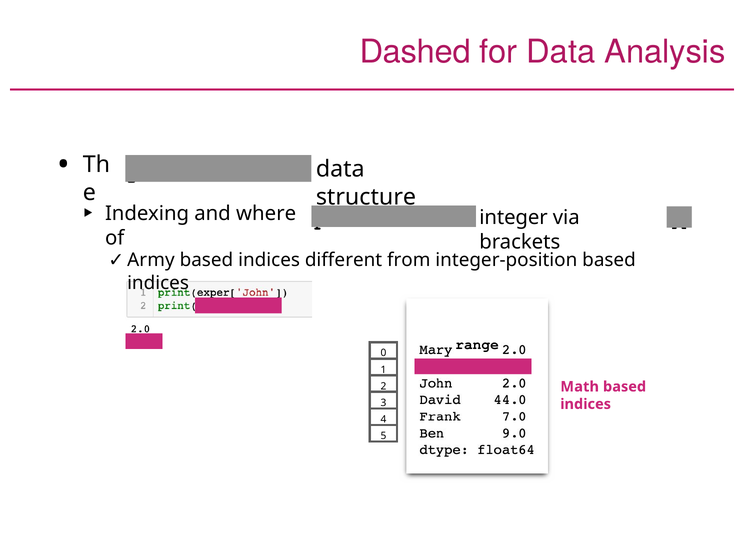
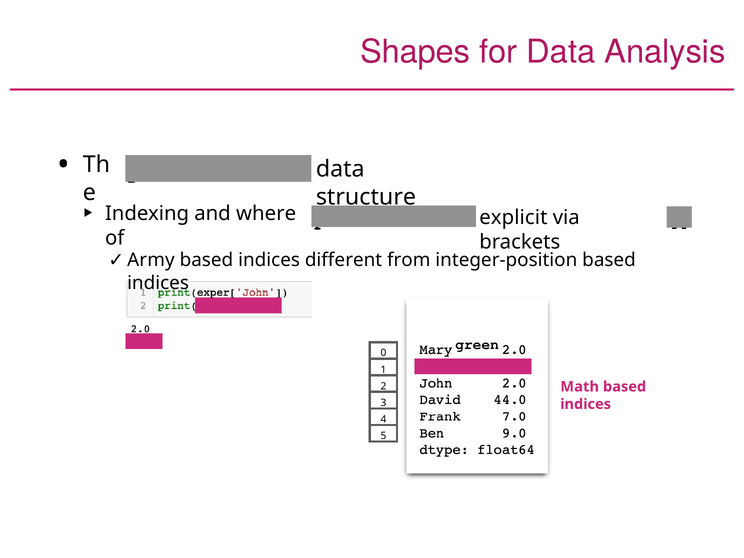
Dashed: Dashed -> Shapes
integer: integer -> explicit
range: range -> green
